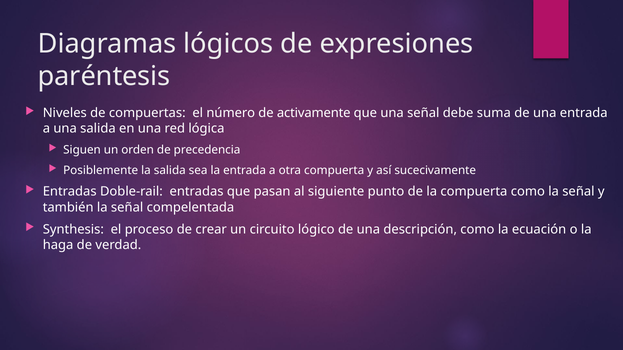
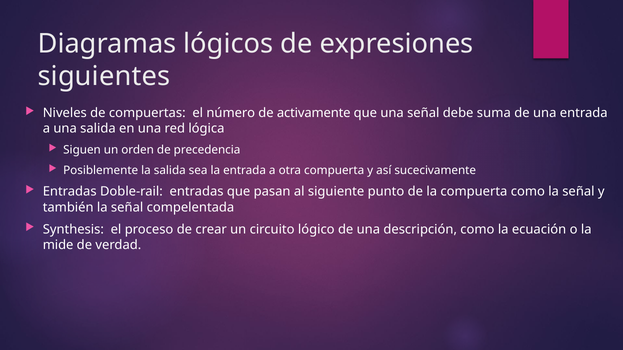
paréntesis: paréntesis -> siguientes
haga: haga -> mide
